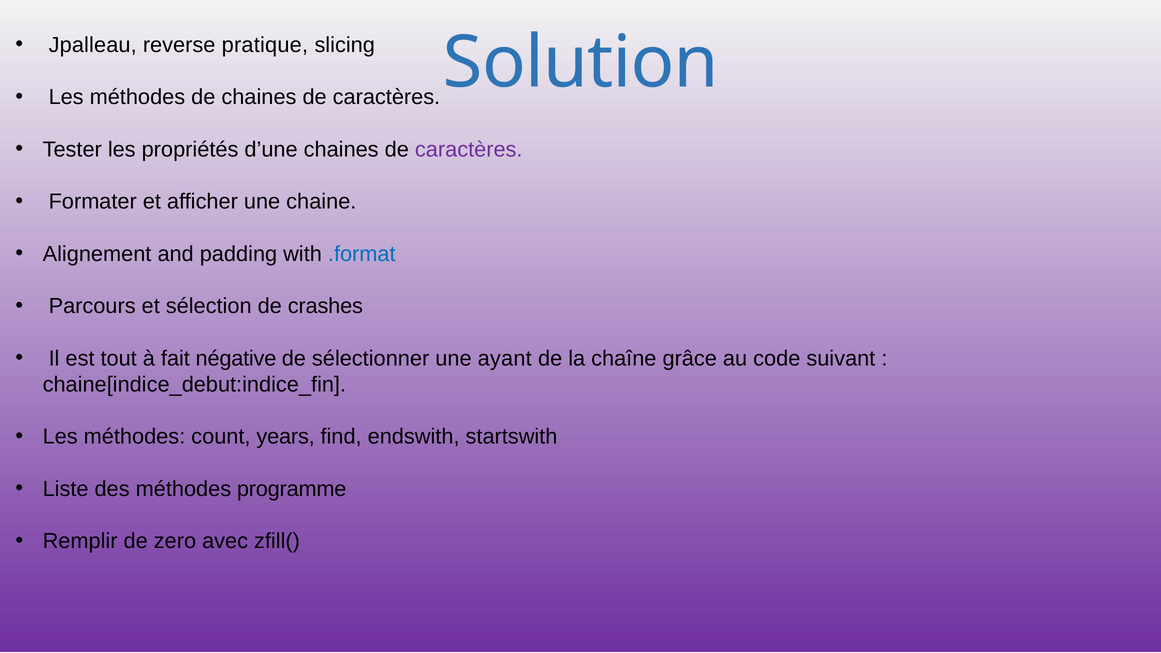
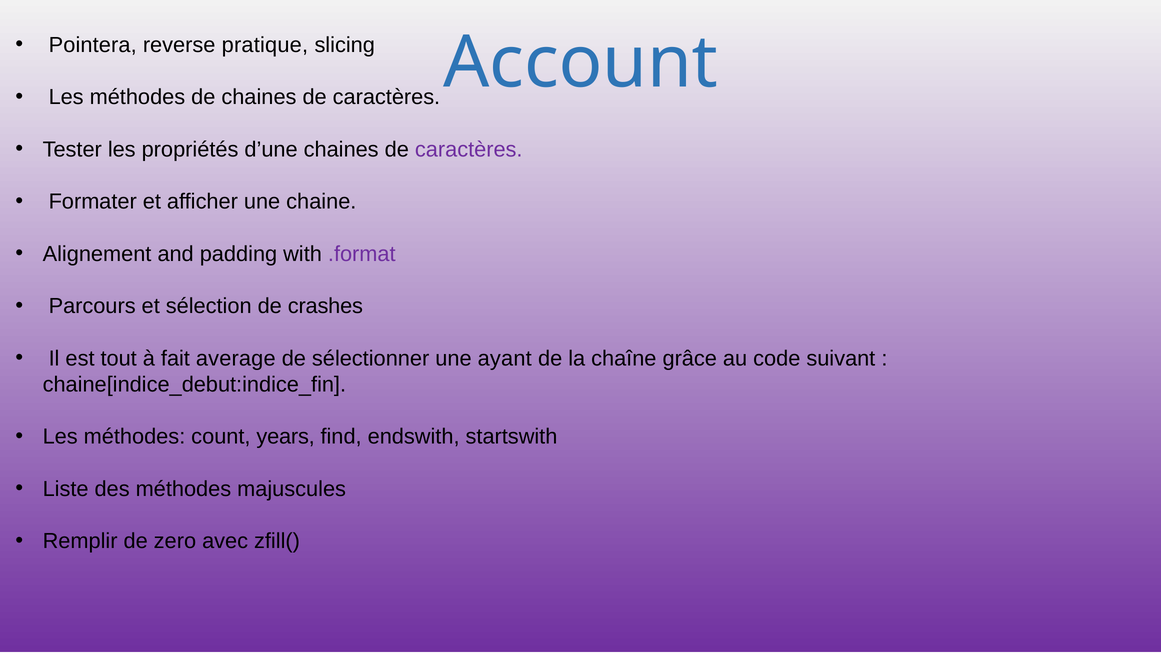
Jpalleau: Jpalleau -> Pointera
Solution: Solution -> Account
.format colour: blue -> purple
négative: négative -> average
programme: programme -> majuscules
